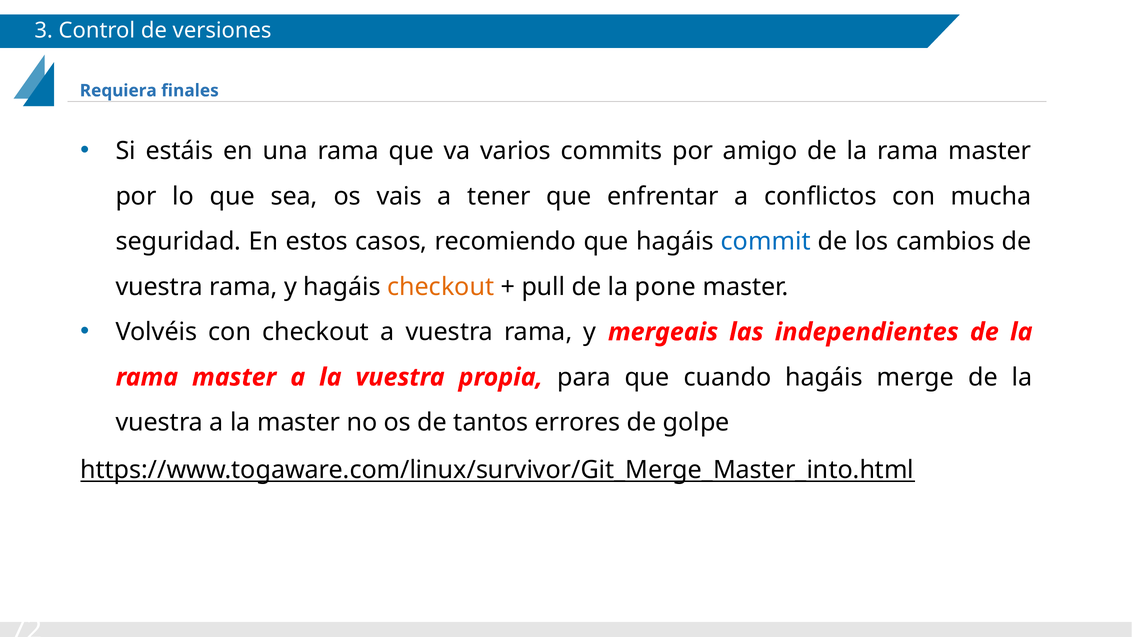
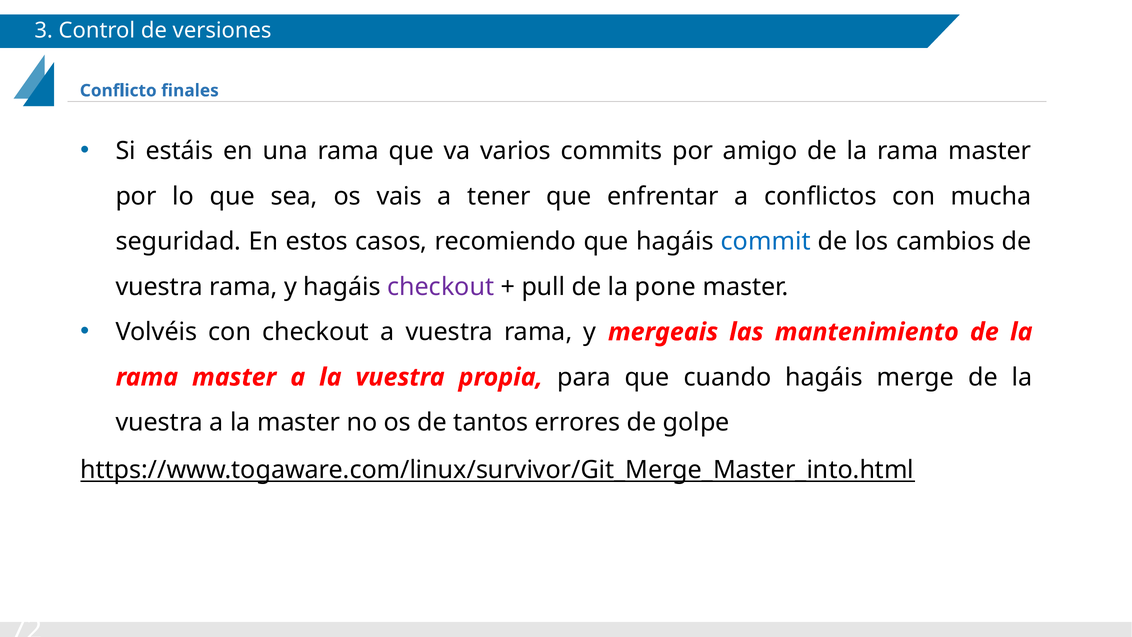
Requiera: Requiera -> Conflicto
checkout at (441, 287) colour: orange -> purple
independientes: independientes -> mantenimiento
